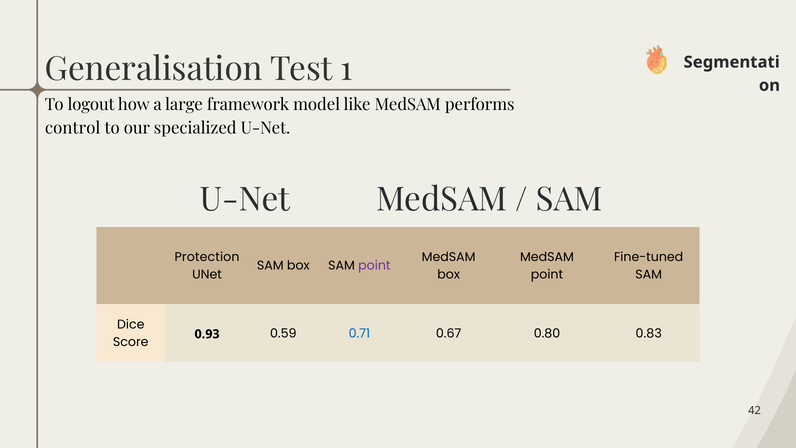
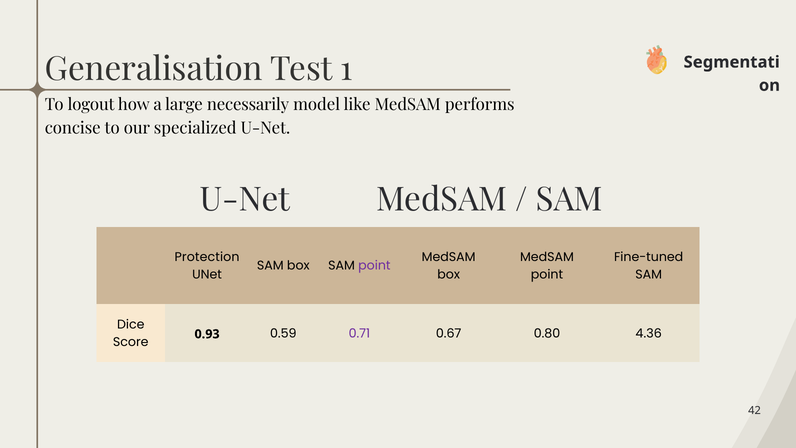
framework: framework -> necessarily
control: control -> concise
0.71 colour: blue -> purple
0.83: 0.83 -> 4.36
